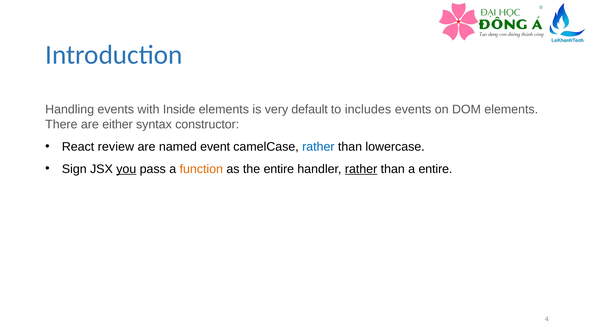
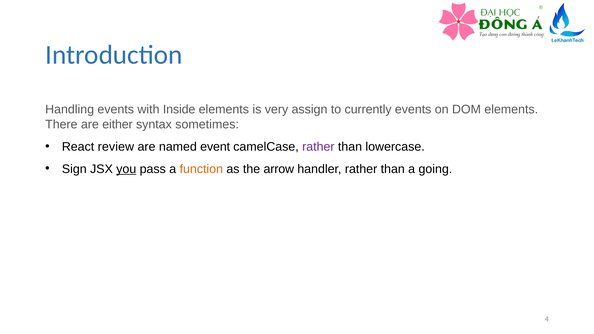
default: default -> assign
includes: includes -> currently
constructor: constructor -> sometimes
rather at (318, 147) colour: blue -> purple
the entire: entire -> arrow
rather at (361, 169) underline: present -> none
a entire: entire -> going
